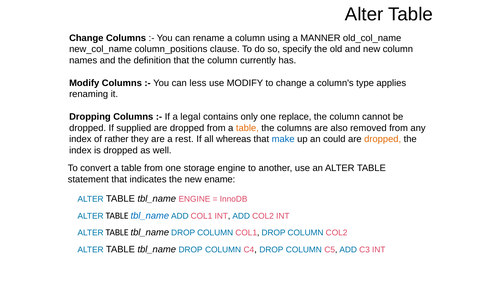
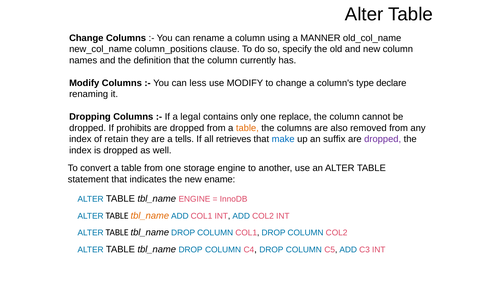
applies: applies -> declare
supplied: supplied -> prohibits
rather: rather -> retain
rest: rest -> tells
whereas: whereas -> retrieves
could: could -> suffix
dropped at (383, 139) colour: orange -> purple
tbl_name at (150, 215) colour: blue -> orange
